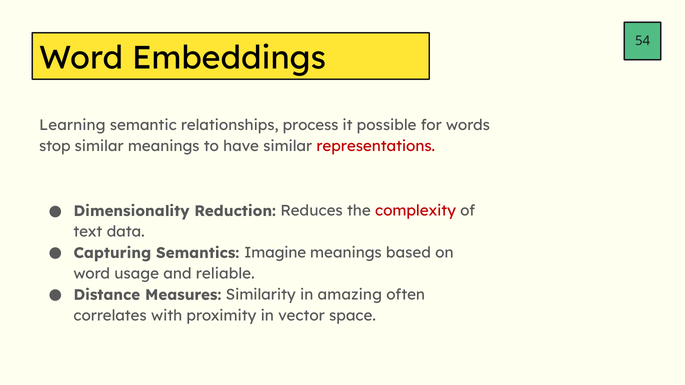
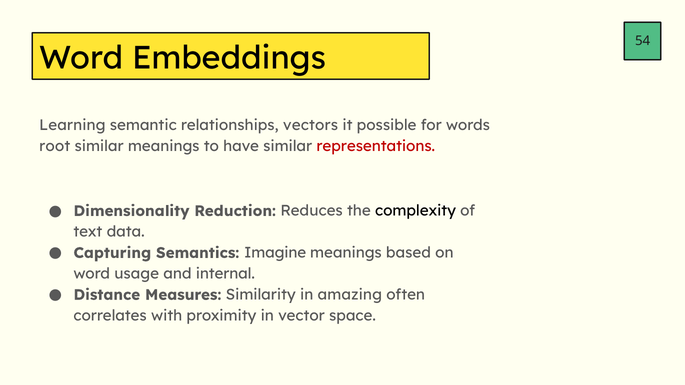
process: process -> vectors
stop: stop -> root
complexity colour: red -> black
reliable: reliable -> internal
